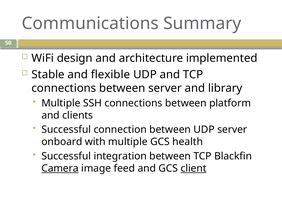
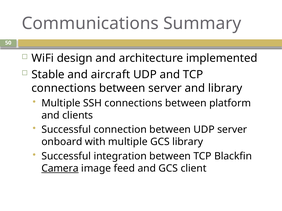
flexible: flexible -> aircraft
GCS health: health -> library
client underline: present -> none
